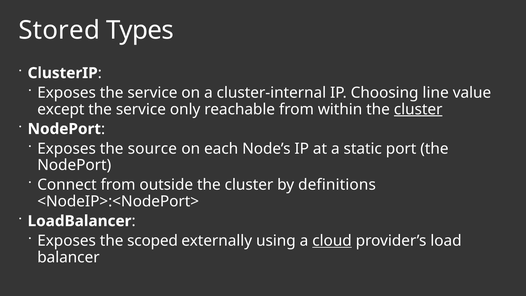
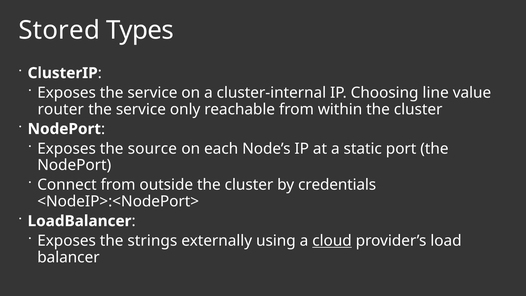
except: except -> router
cluster at (418, 109) underline: present -> none
definitions: definitions -> credentials
scoped: scoped -> strings
